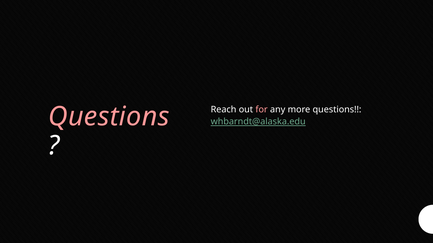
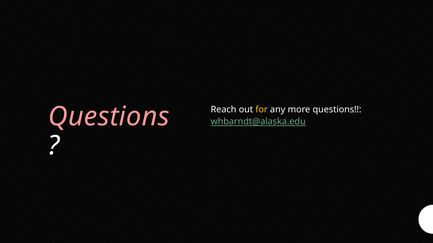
for colour: pink -> yellow
